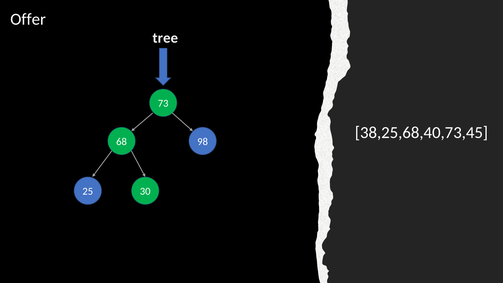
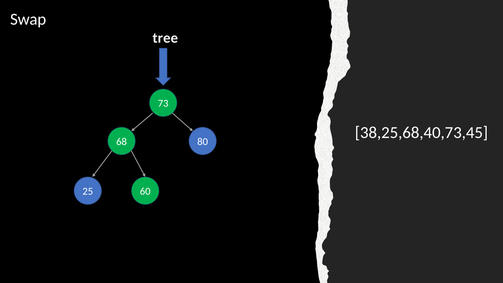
Offer: Offer -> Swap
98: 98 -> 80
30: 30 -> 60
